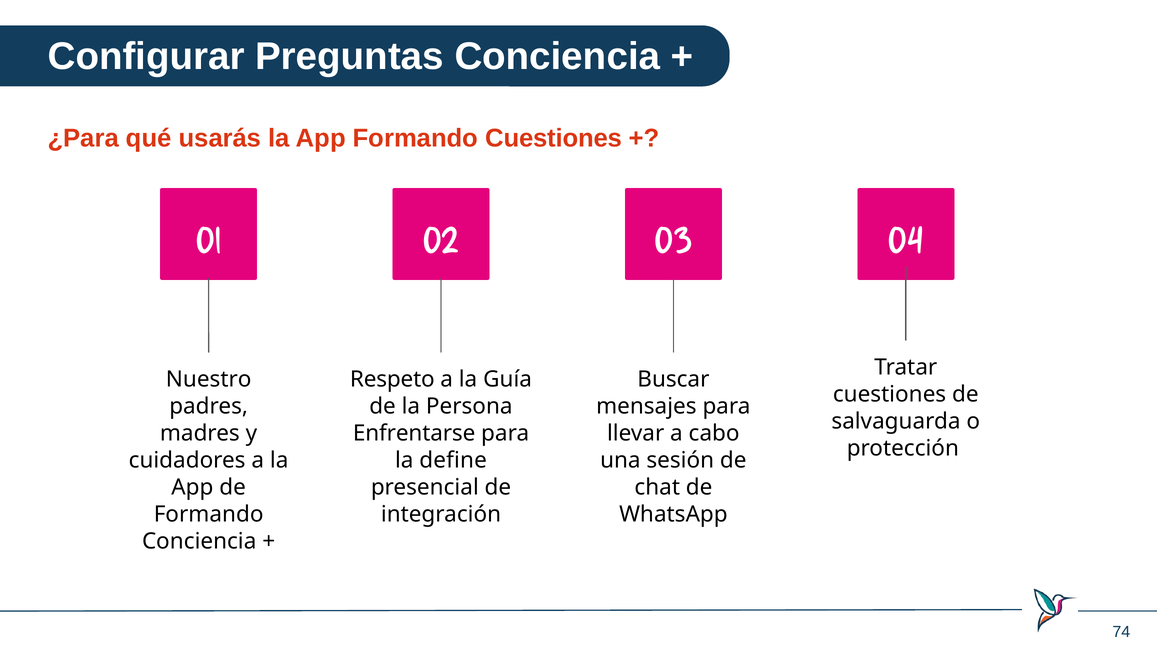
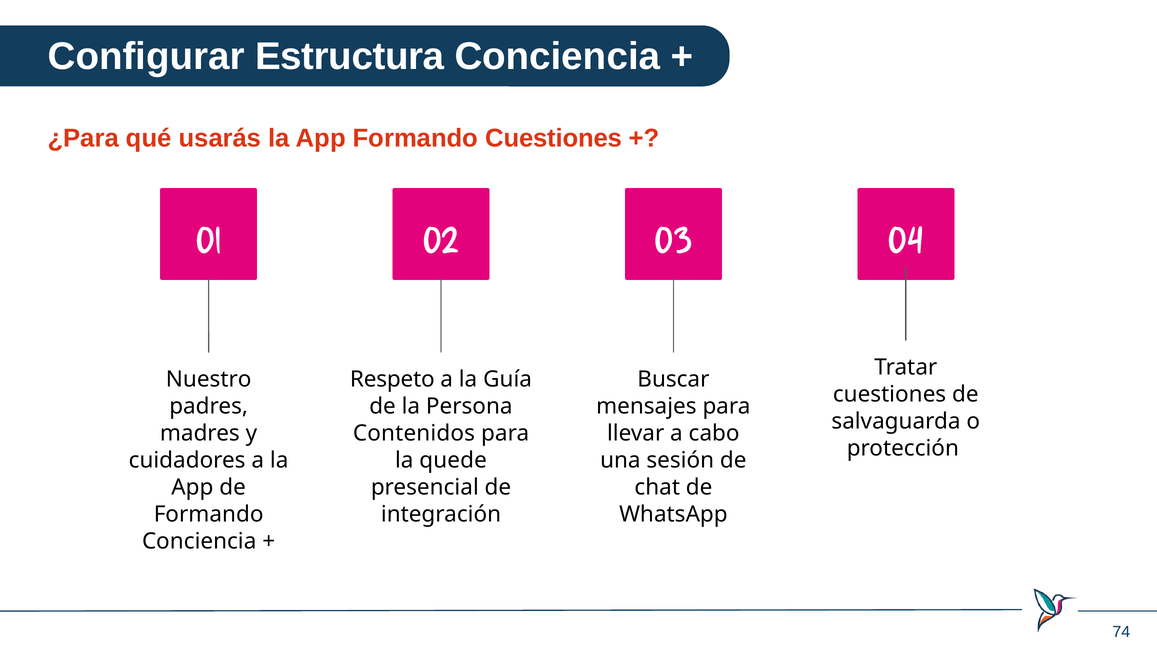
Preguntas: Preguntas -> Estructura
Enfrentarse: Enfrentarse -> Contenidos
define: define -> quede
